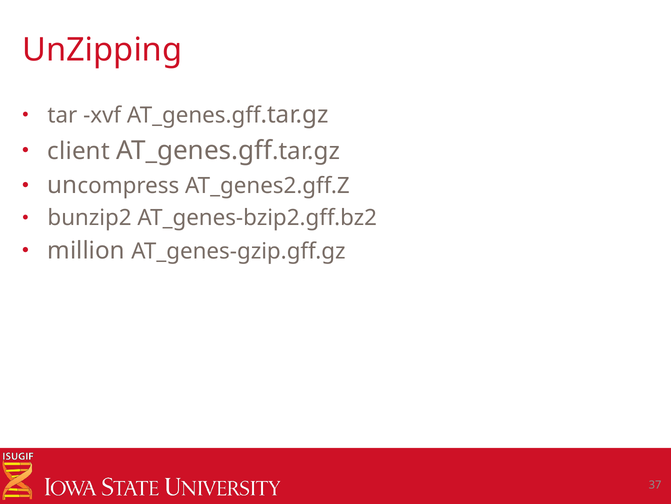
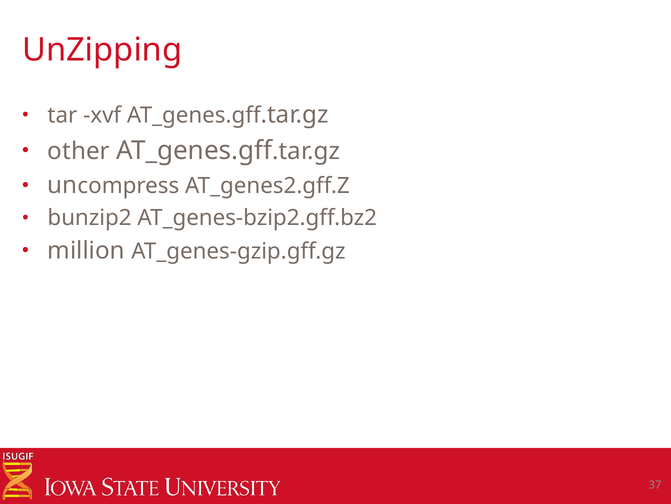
client: client -> other
